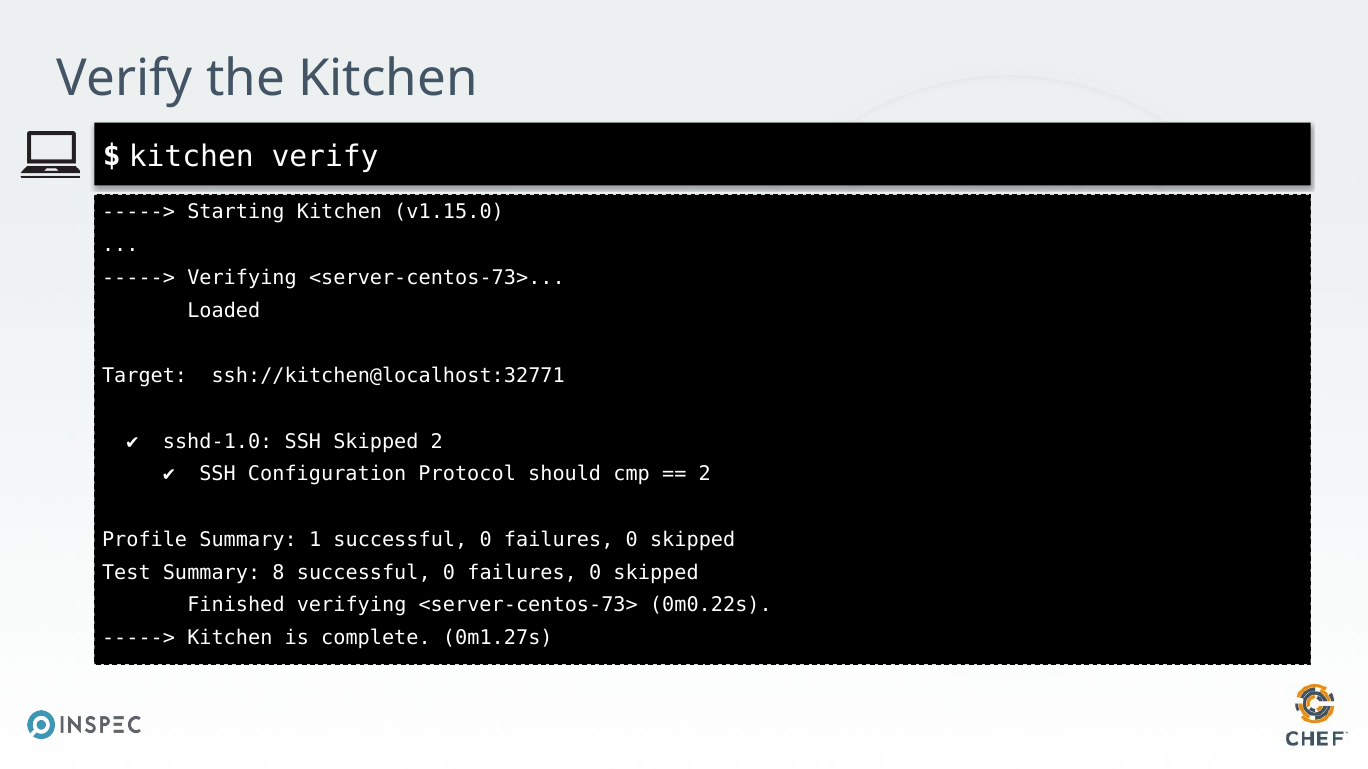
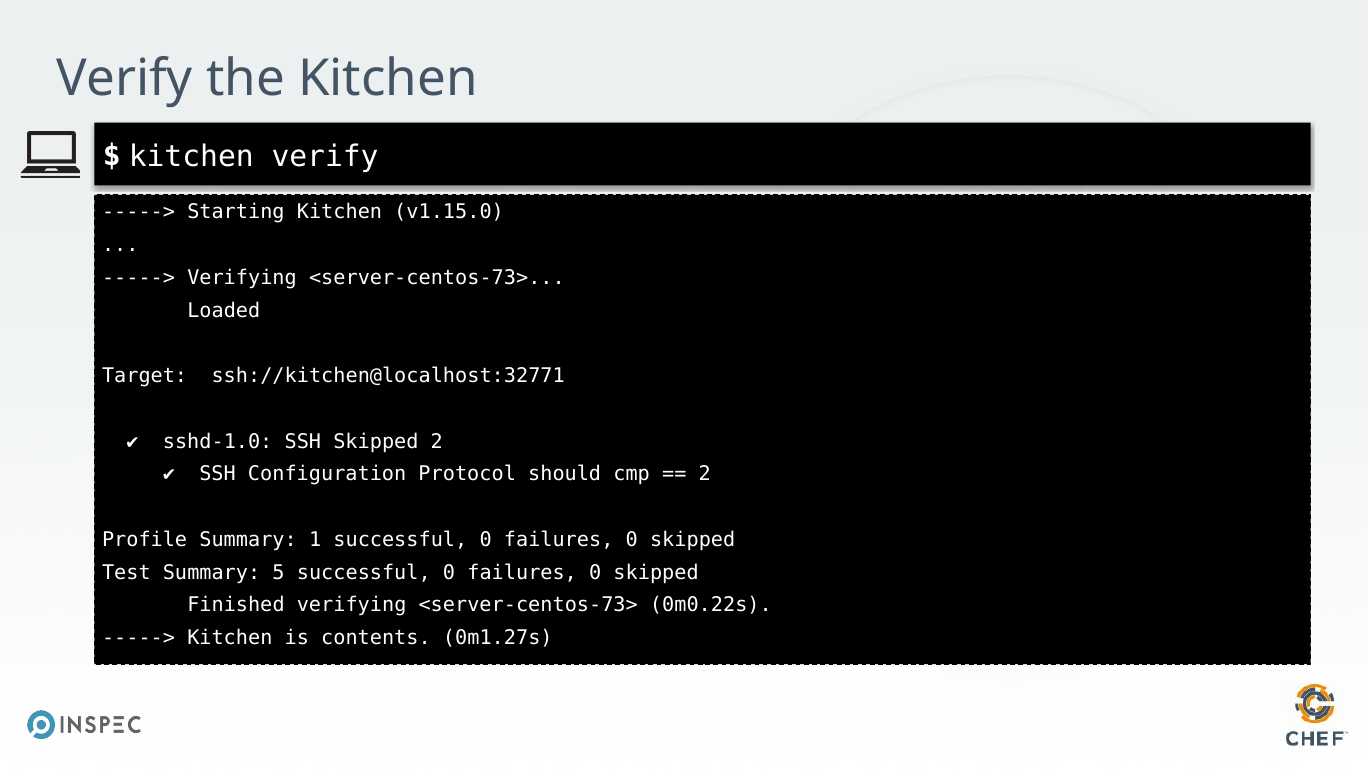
8: 8 -> 5
complete: complete -> contents
